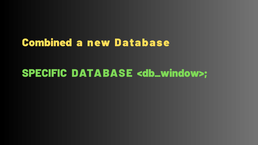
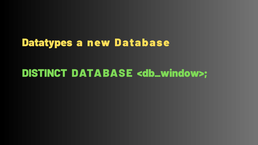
Combined: Combined -> Datatypes
SPECIFIC: SPECIFIC -> DISTINCT
